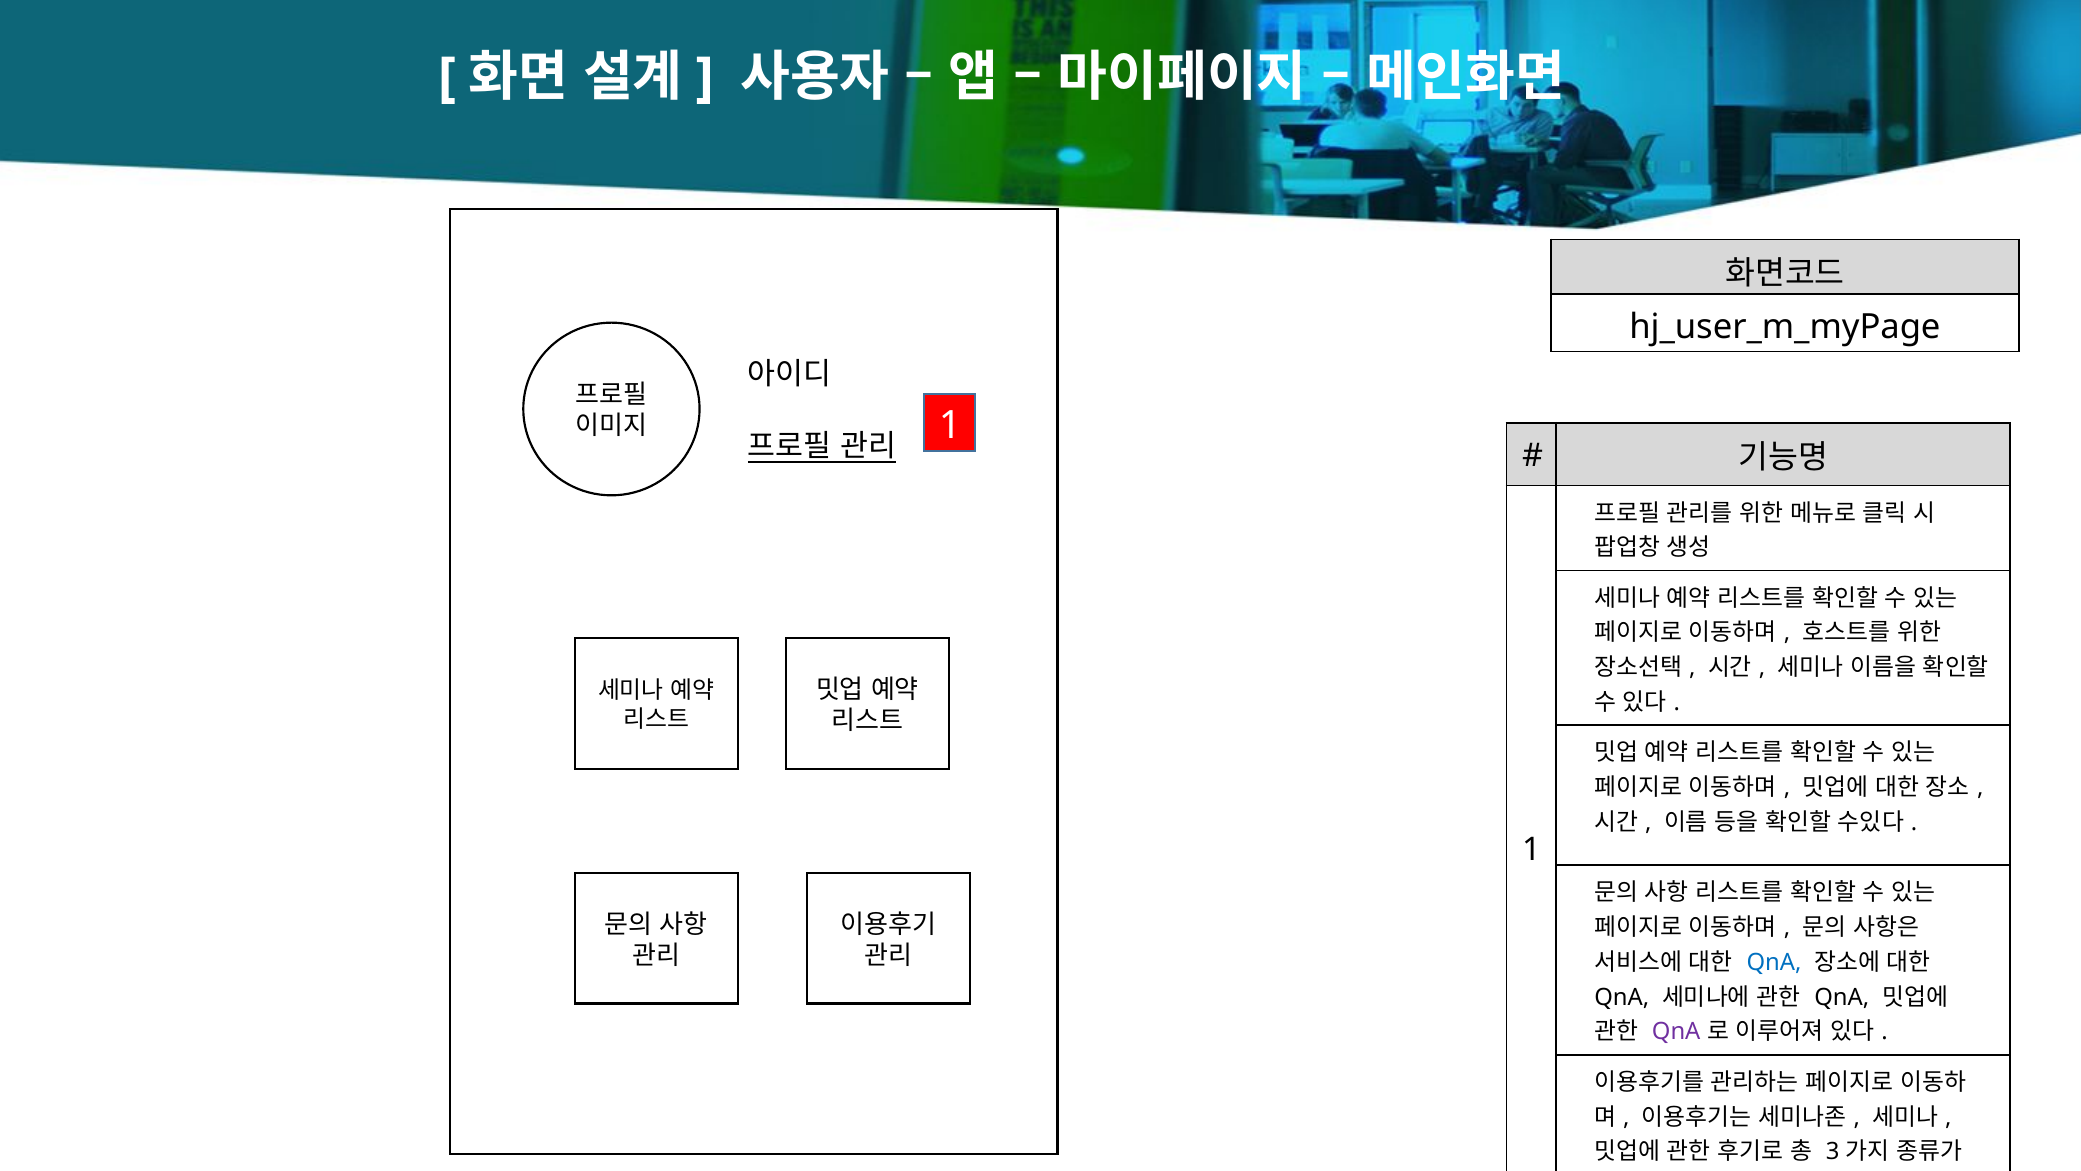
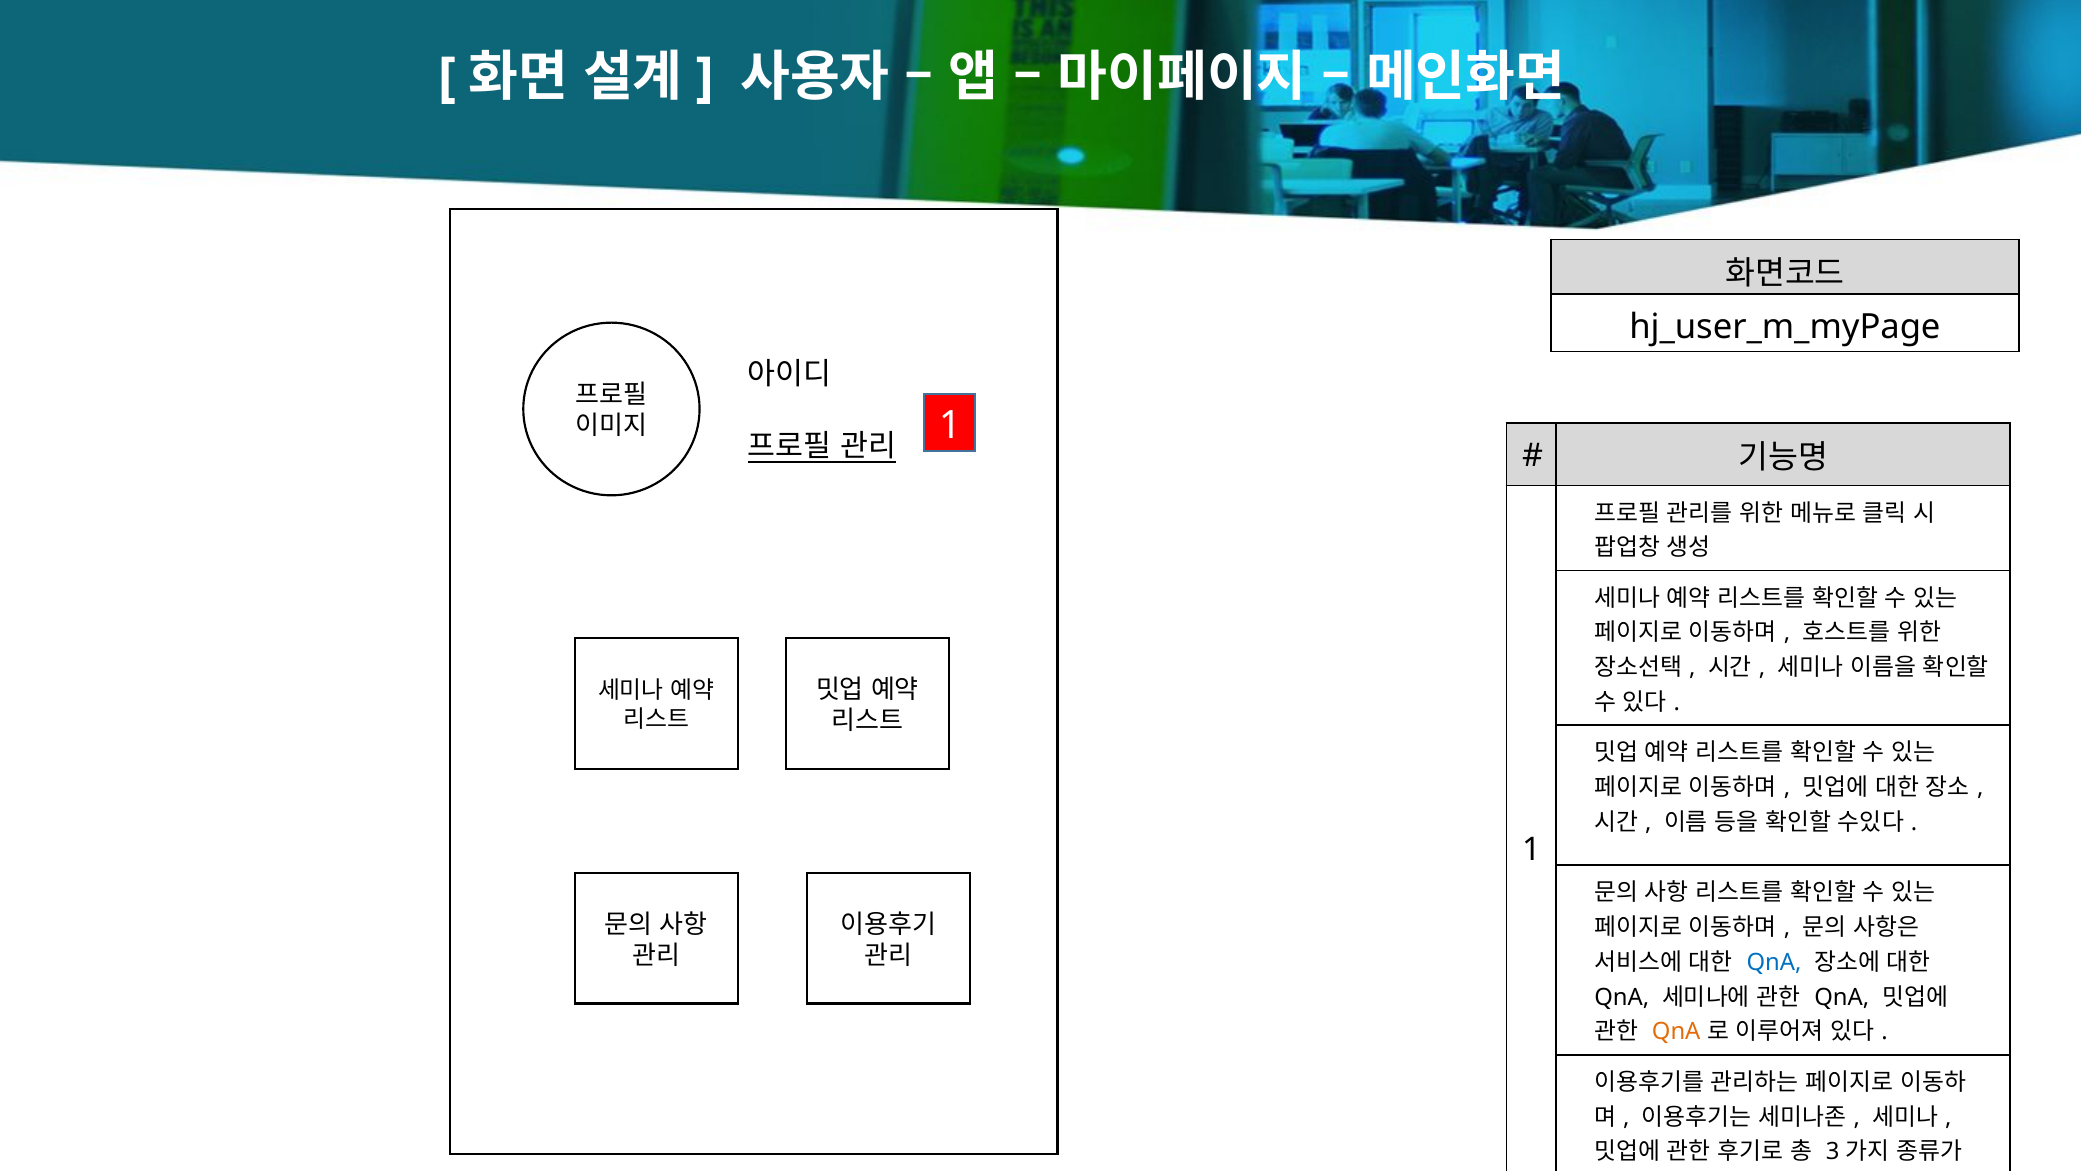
QnA at (1676, 1032) colour: purple -> orange
